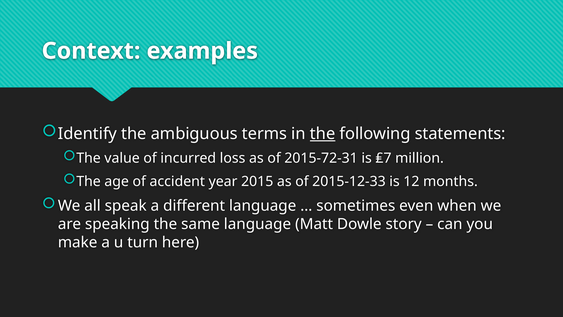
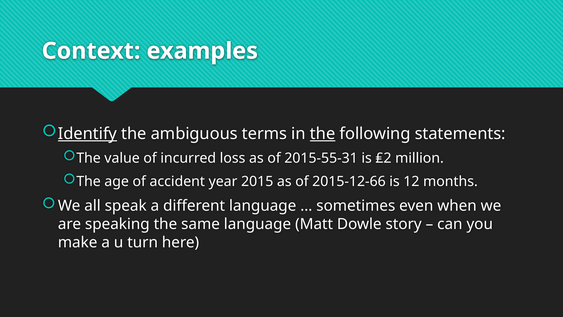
Identify underline: none -> present
2015-72-31: 2015-72-31 -> 2015-55-31
₤7: ₤7 -> ₤2
2015-12-33: 2015-12-33 -> 2015-12-66
